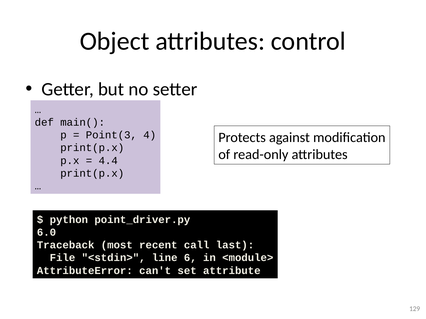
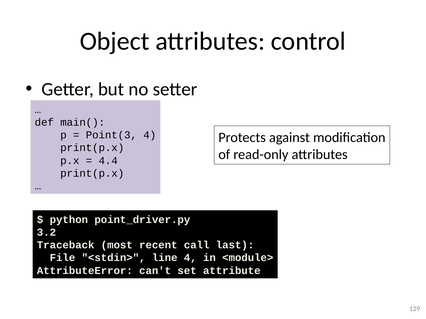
6.0: 6.0 -> 3.2
line 6: 6 -> 4
